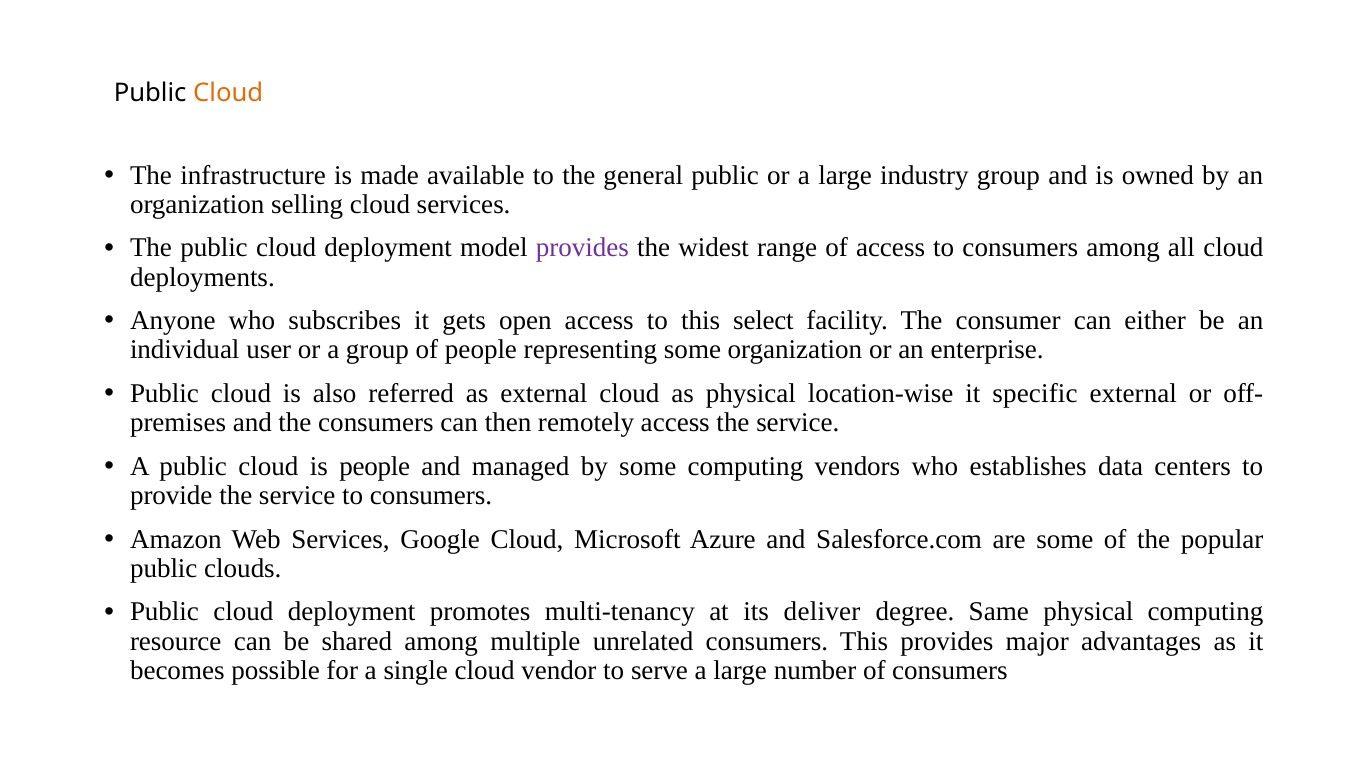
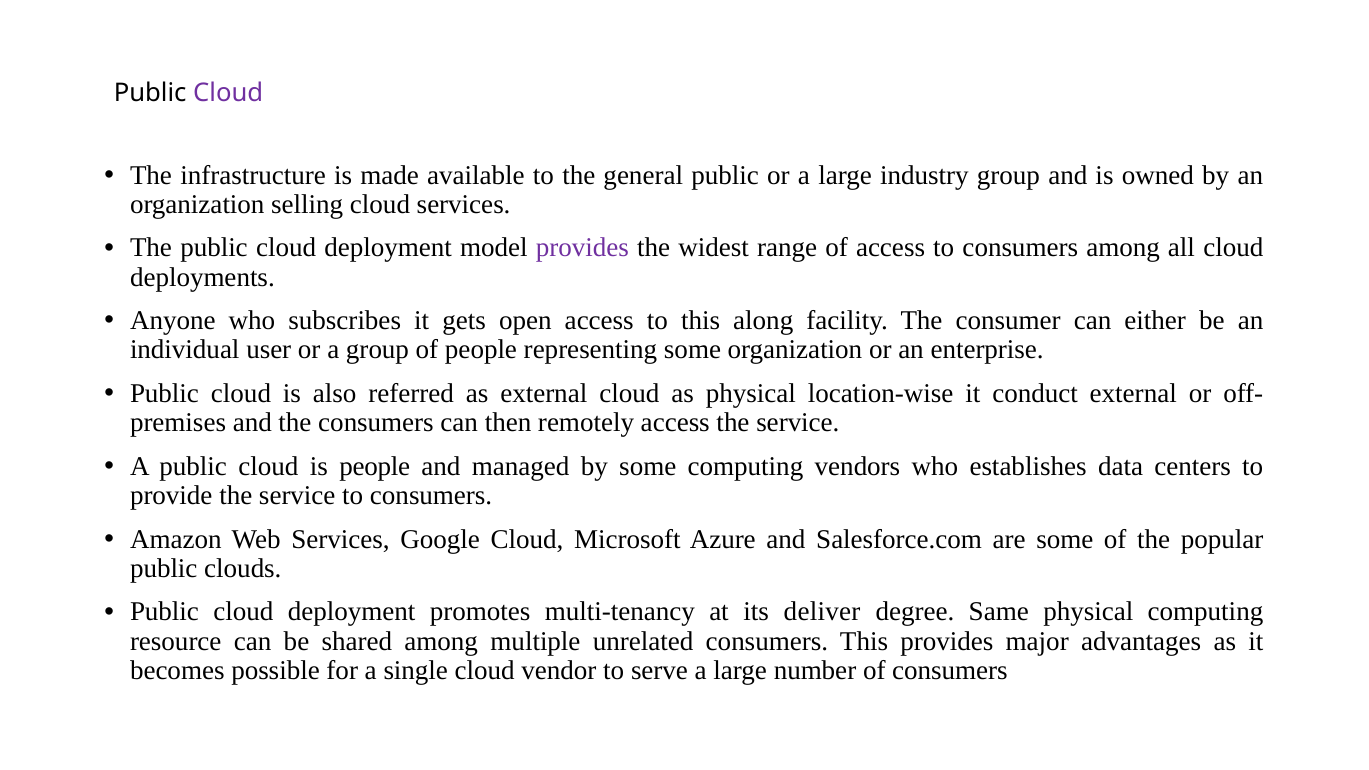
Cloud at (228, 93) colour: orange -> purple
select: select -> along
specific: specific -> conduct
